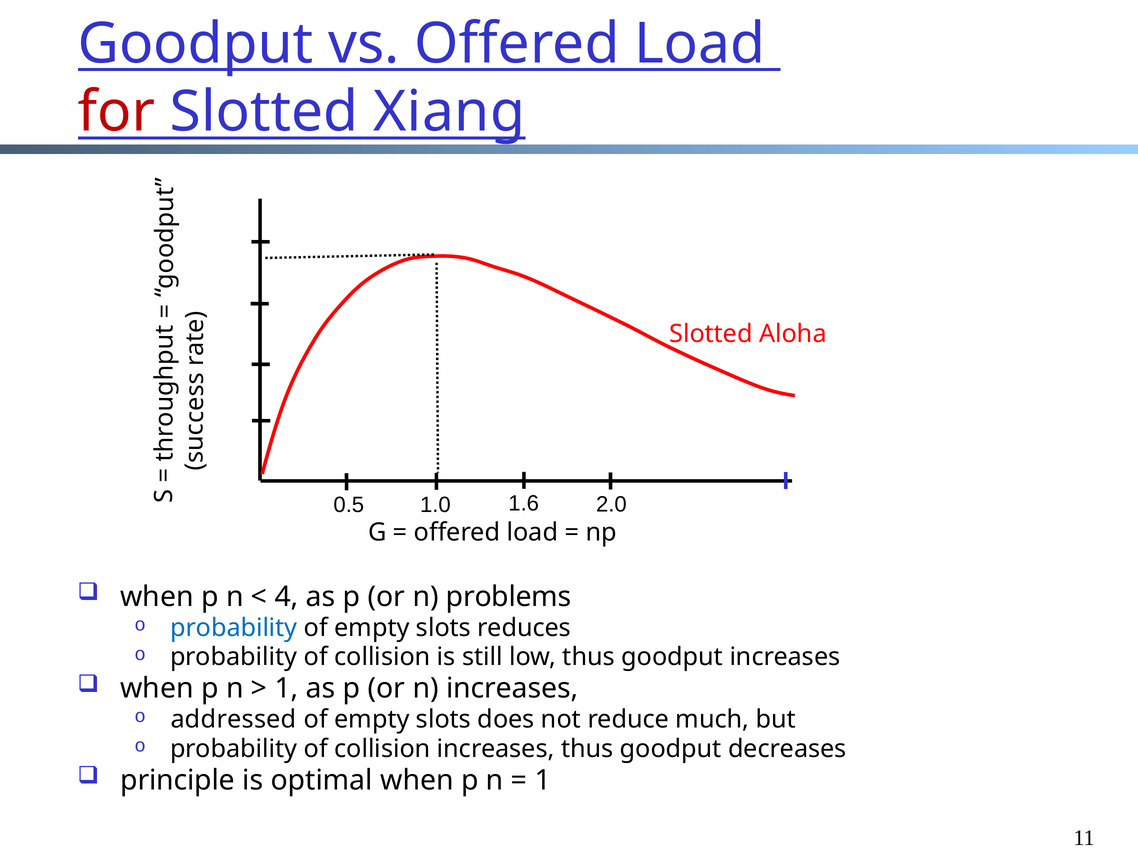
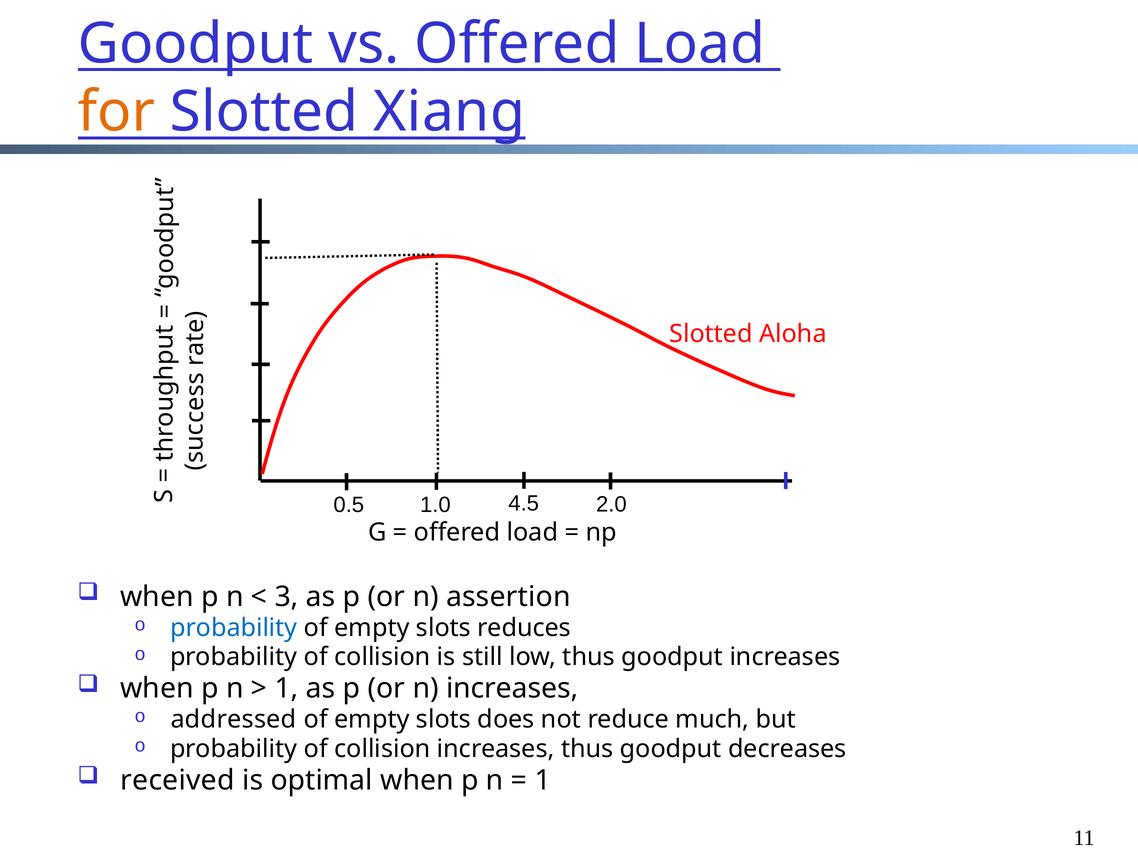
for colour: red -> orange
1.6: 1.6 -> 4.5
4: 4 -> 3
problems: problems -> assertion
principle: principle -> received
